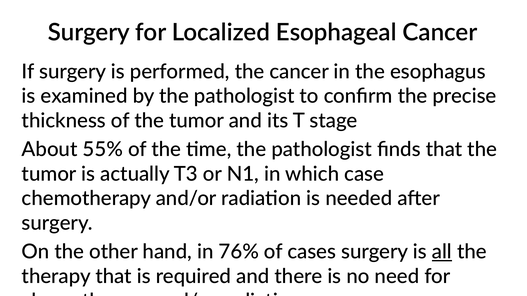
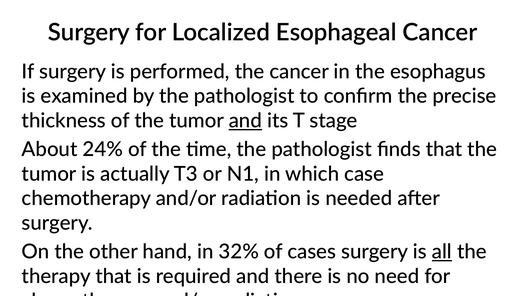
and at (245, 121) underline: none -> present
55%: 55% -> 24%
76%: 76% -> 32%
